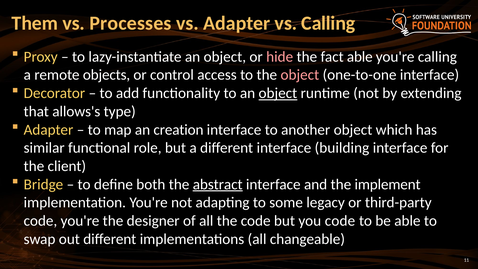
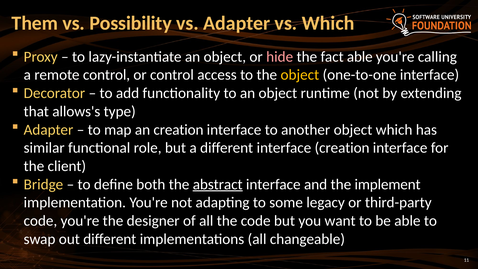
Processes: Processes -> Possibility
vs Calling: Calling -> Which
remote objects: objects -> control
object at (300, 75) colour: pink -> yellow
object at (278, 93) underline: present -> none
interface building: building -> creation
you code: code -> want
